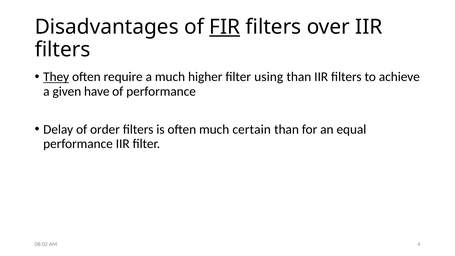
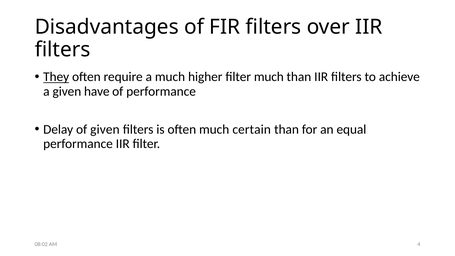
FIR underline: present -> none
filter using: using -> much
of order: order -> given
